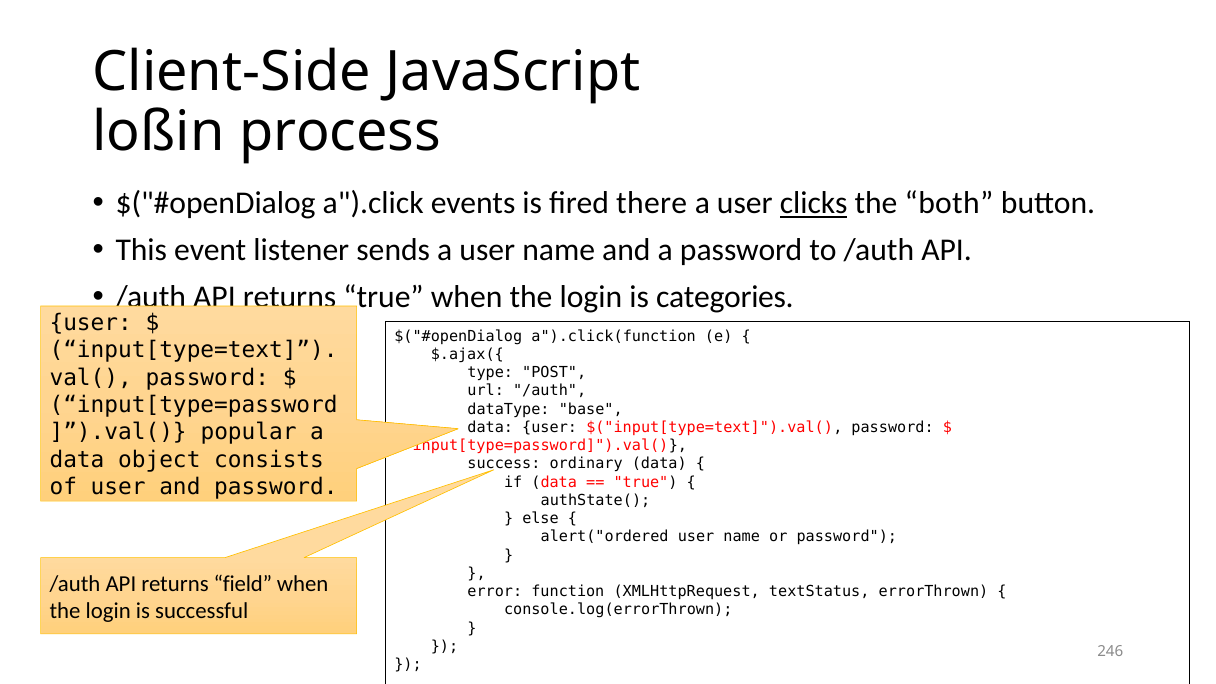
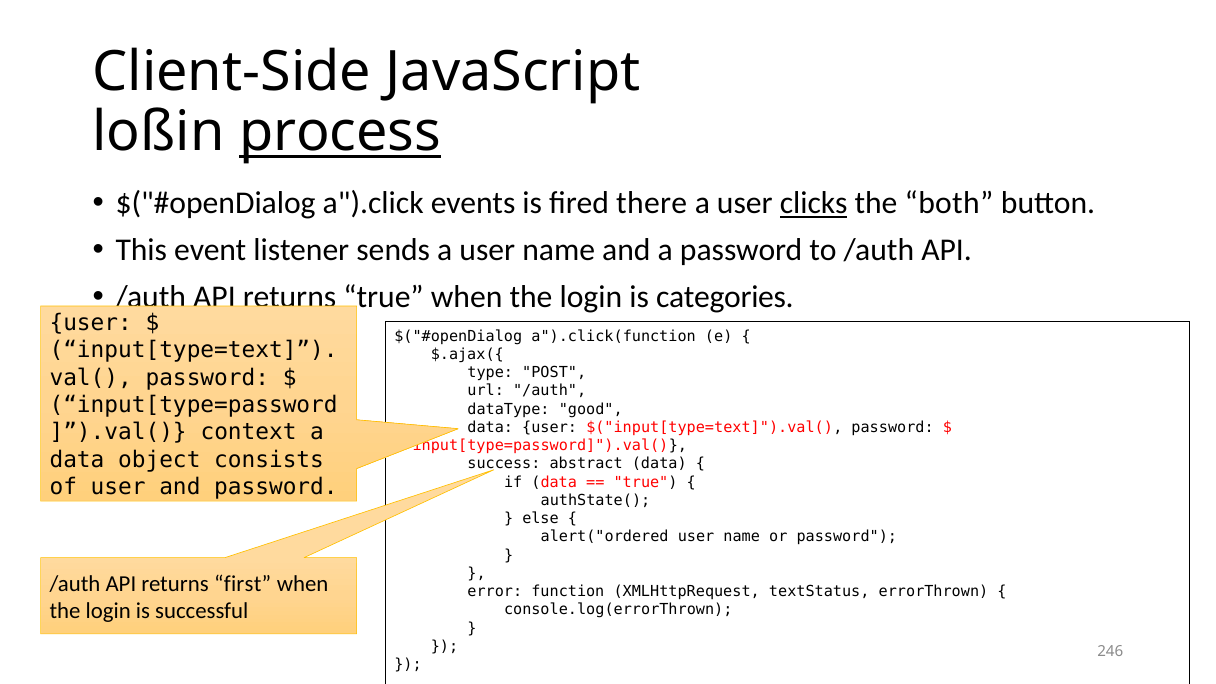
process underline: none -> present
base: base -> good
popular: popular -> context
ordinary: ordinary -> abstract
field: field -> first
